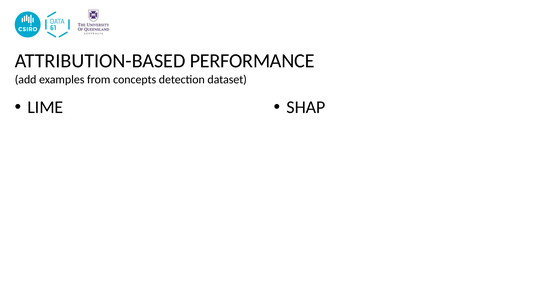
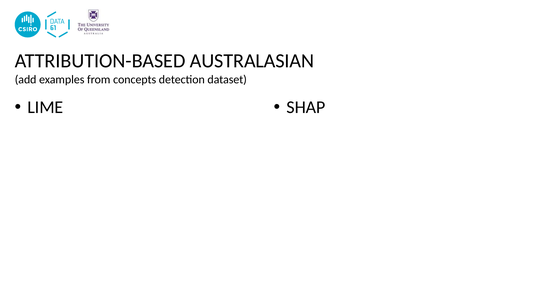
PERFORMANCE: PERFORMANCE -> AUSTRALASIAN
